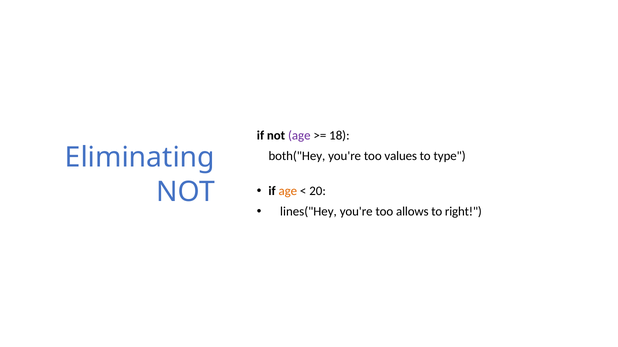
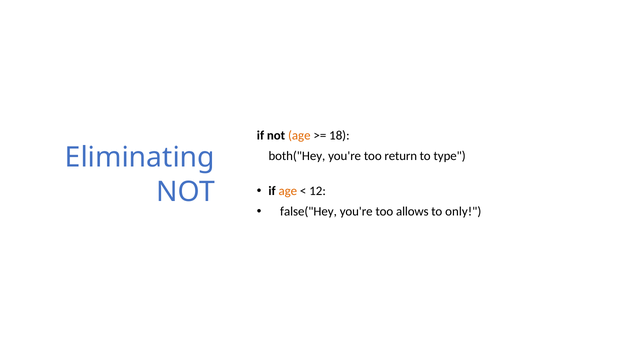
age at (299, 136) colour: purple -> orange
values: values -> return
20: 20 -> 12
lines("Hey: lines("Hey -> false("Hey
right: right -> only
